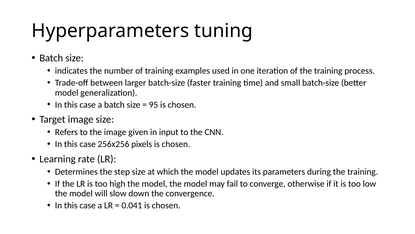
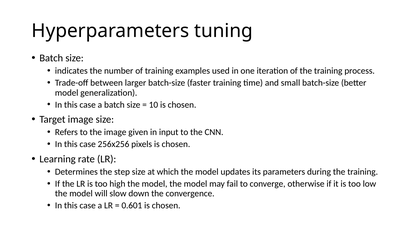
95: 95 -> 10
0.041: 0.041 -> 0.601
